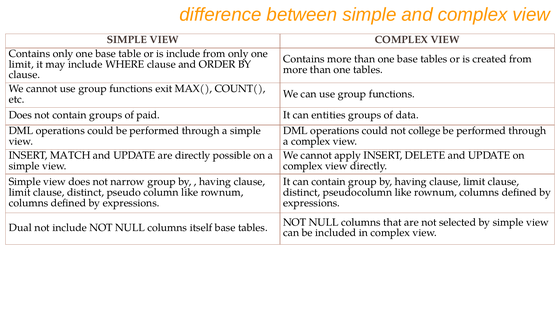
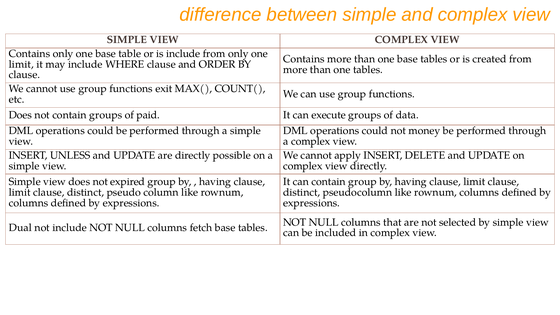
entities: entities -> execute
college: college -> money
MATCH: MATCH -> UNLESS
narrow: narrow -> expired
itself: itself -> fetch
